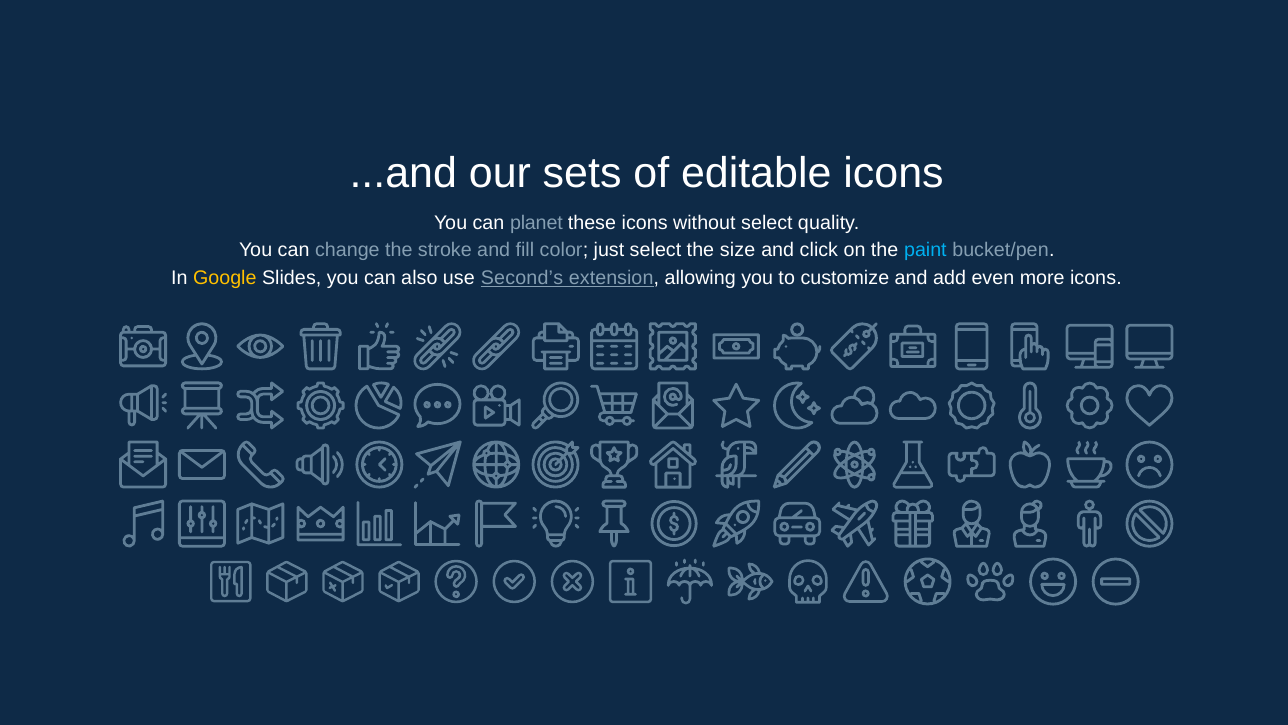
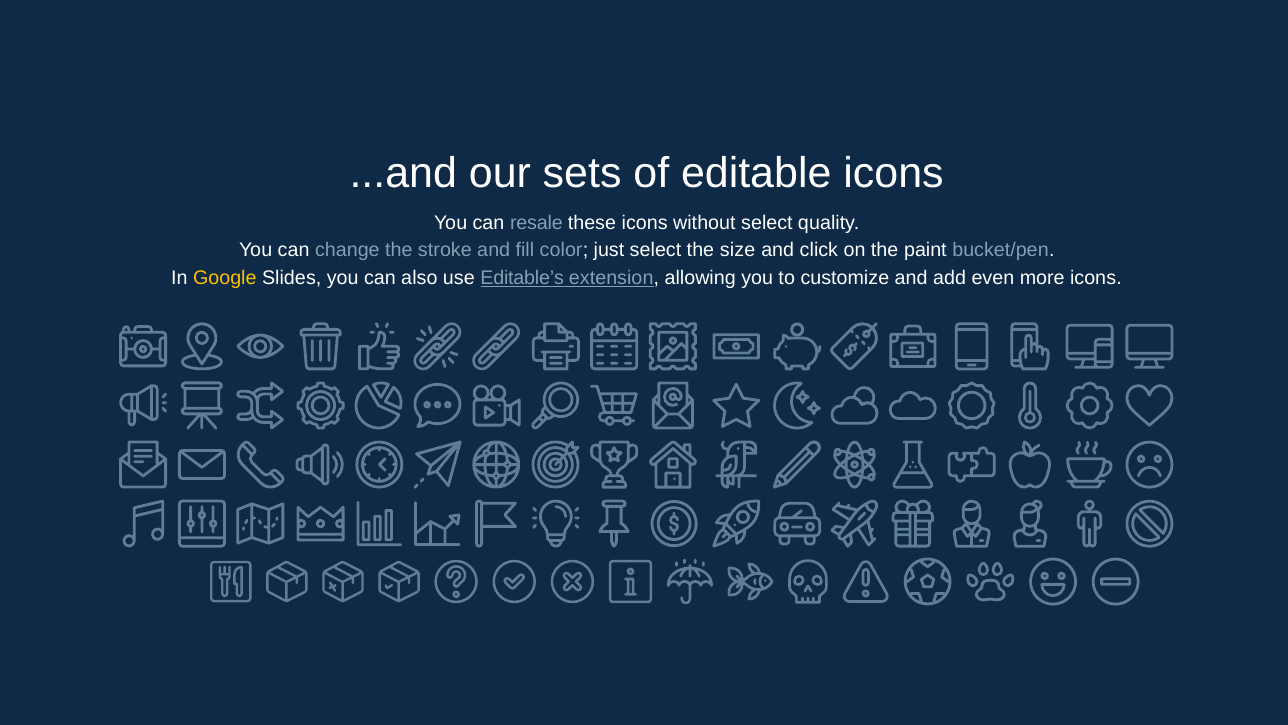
planet: planet -> resale
paint colour: light blue -> white
Second’s: Second’s -> Editable’s
